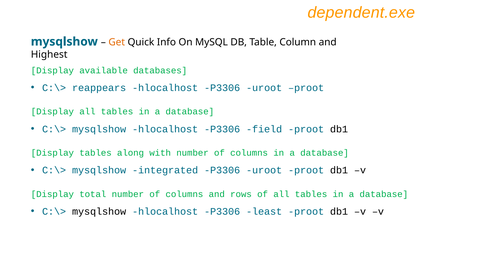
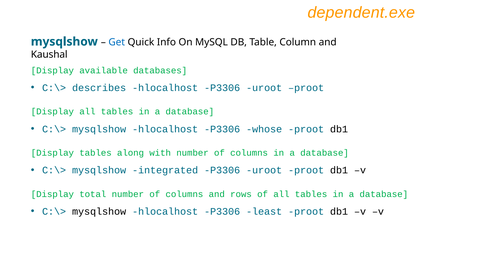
Get colour: orange -> blue
Highest: Highest -> Kaushal
reappears: reappears -> describes
field: field -> whose
